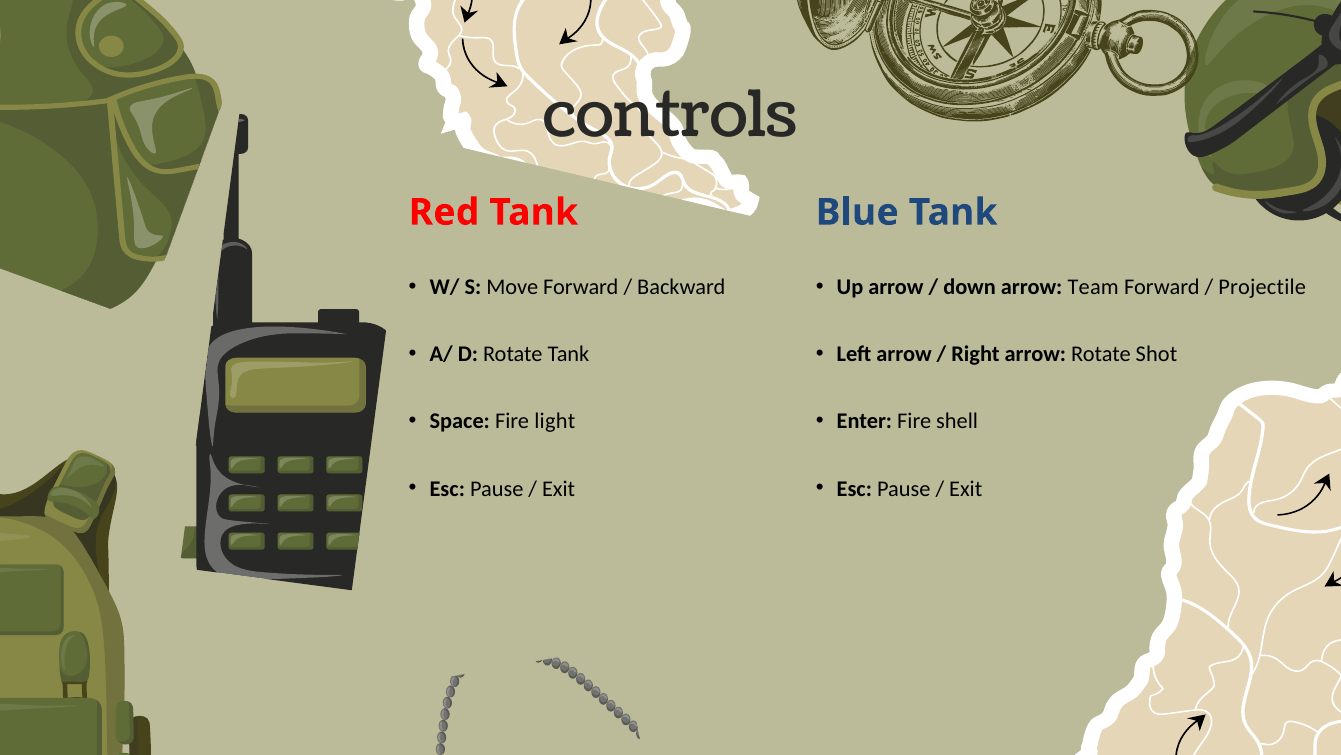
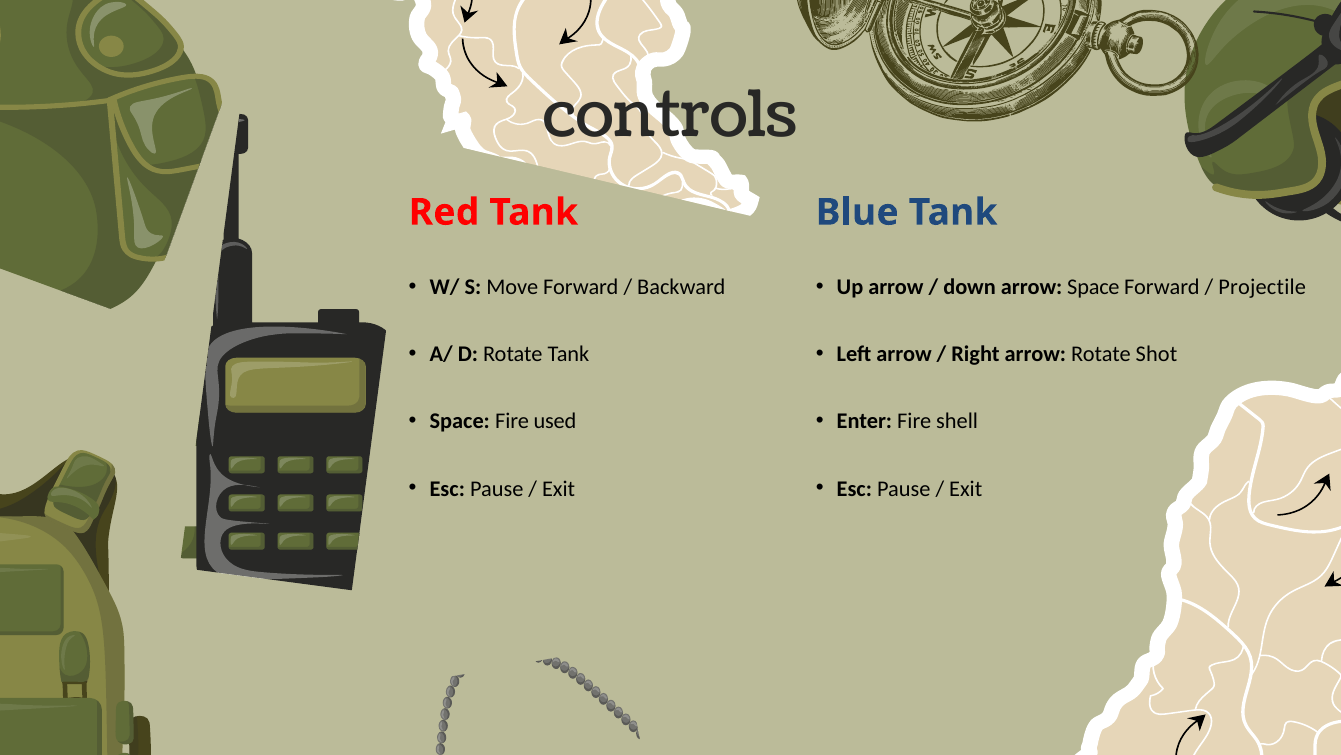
arrow Team: Team -> Space
light: light -> used
